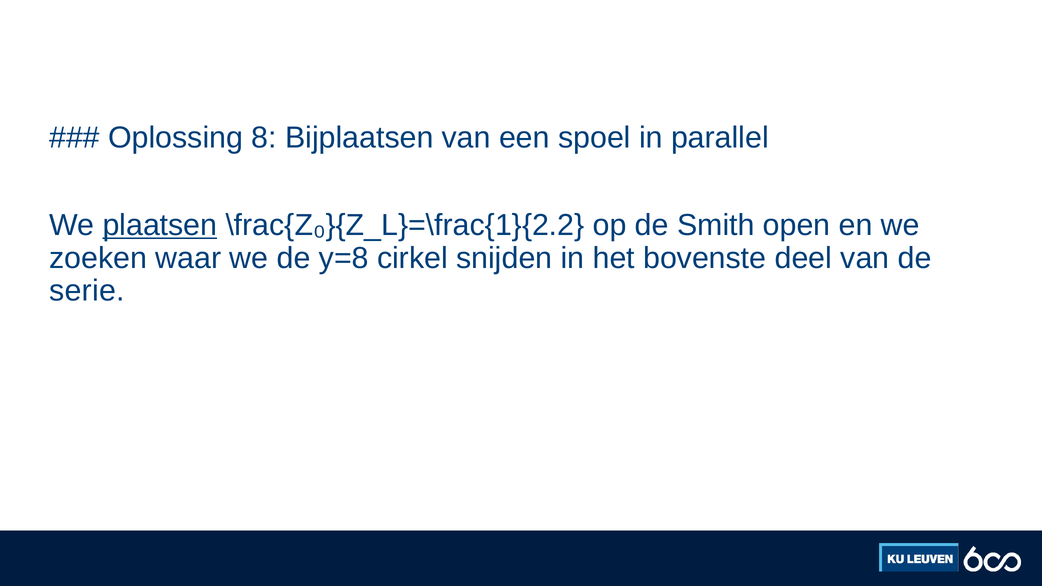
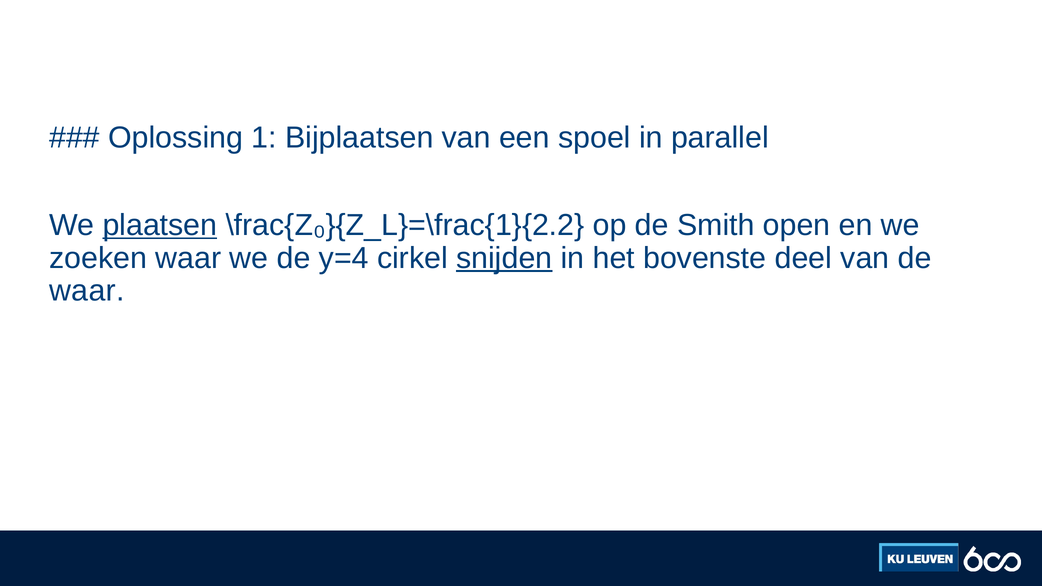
8: 8 -> 1
y=8: y=8 -> y=4
snijden underline: none -> present
serie at (87, 291): serie -> waar
